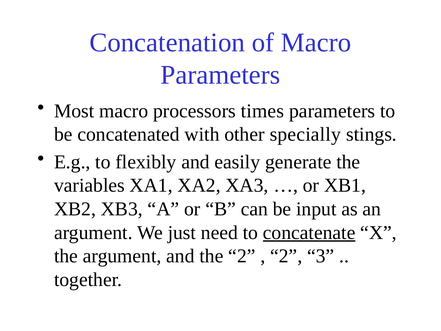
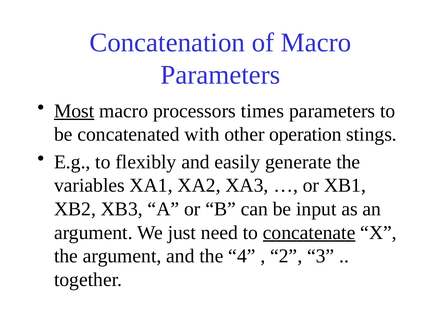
Most underline: none -> present
specially: specially -> operation
the 2: 2 -> 4
